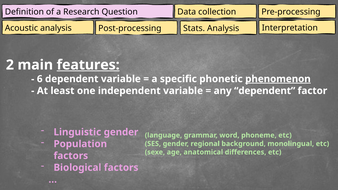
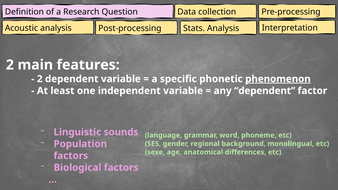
features underline: present -> none
6 at (40, 79): 6 -> 2
Linguistic gender: gender -> sounds
